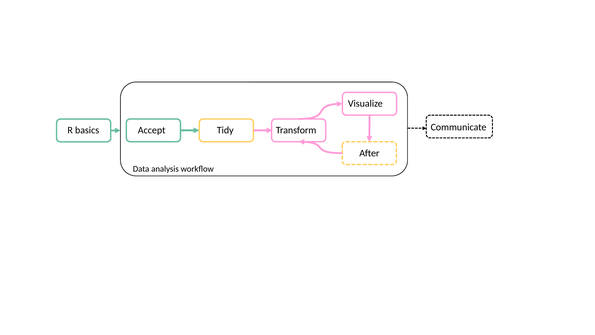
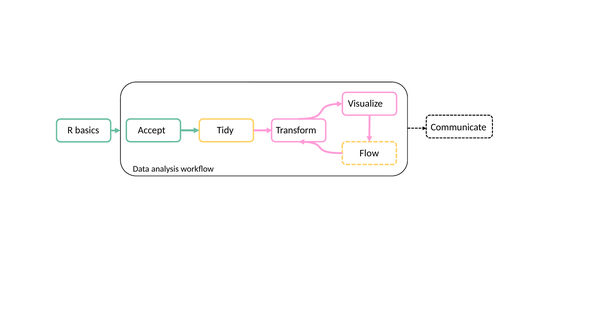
After: After -> Flow
